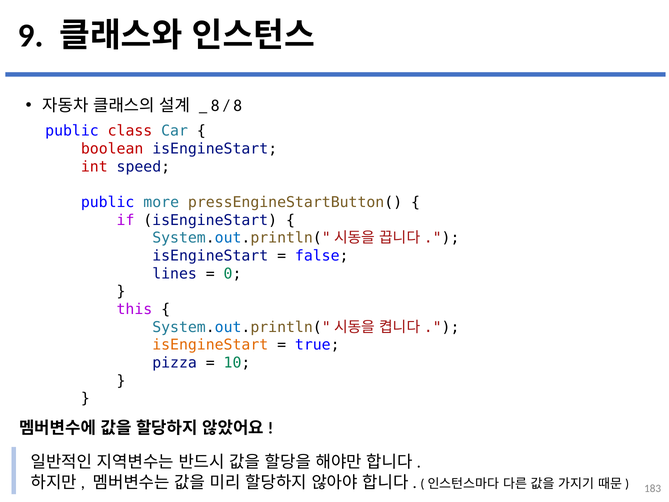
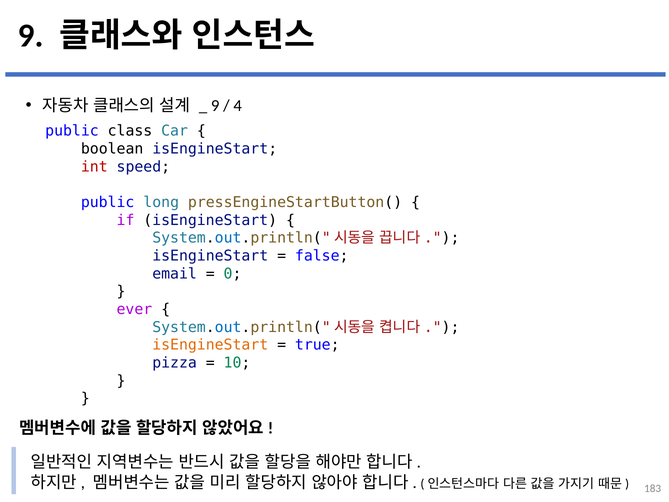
8 at (215, 106): 8 -> 9
8 at (238, 106): 8 -> 4
class colour: red -> black
boolean colour: red -> black
more: more -> long
lines: lines -> email
this: this -> ever
